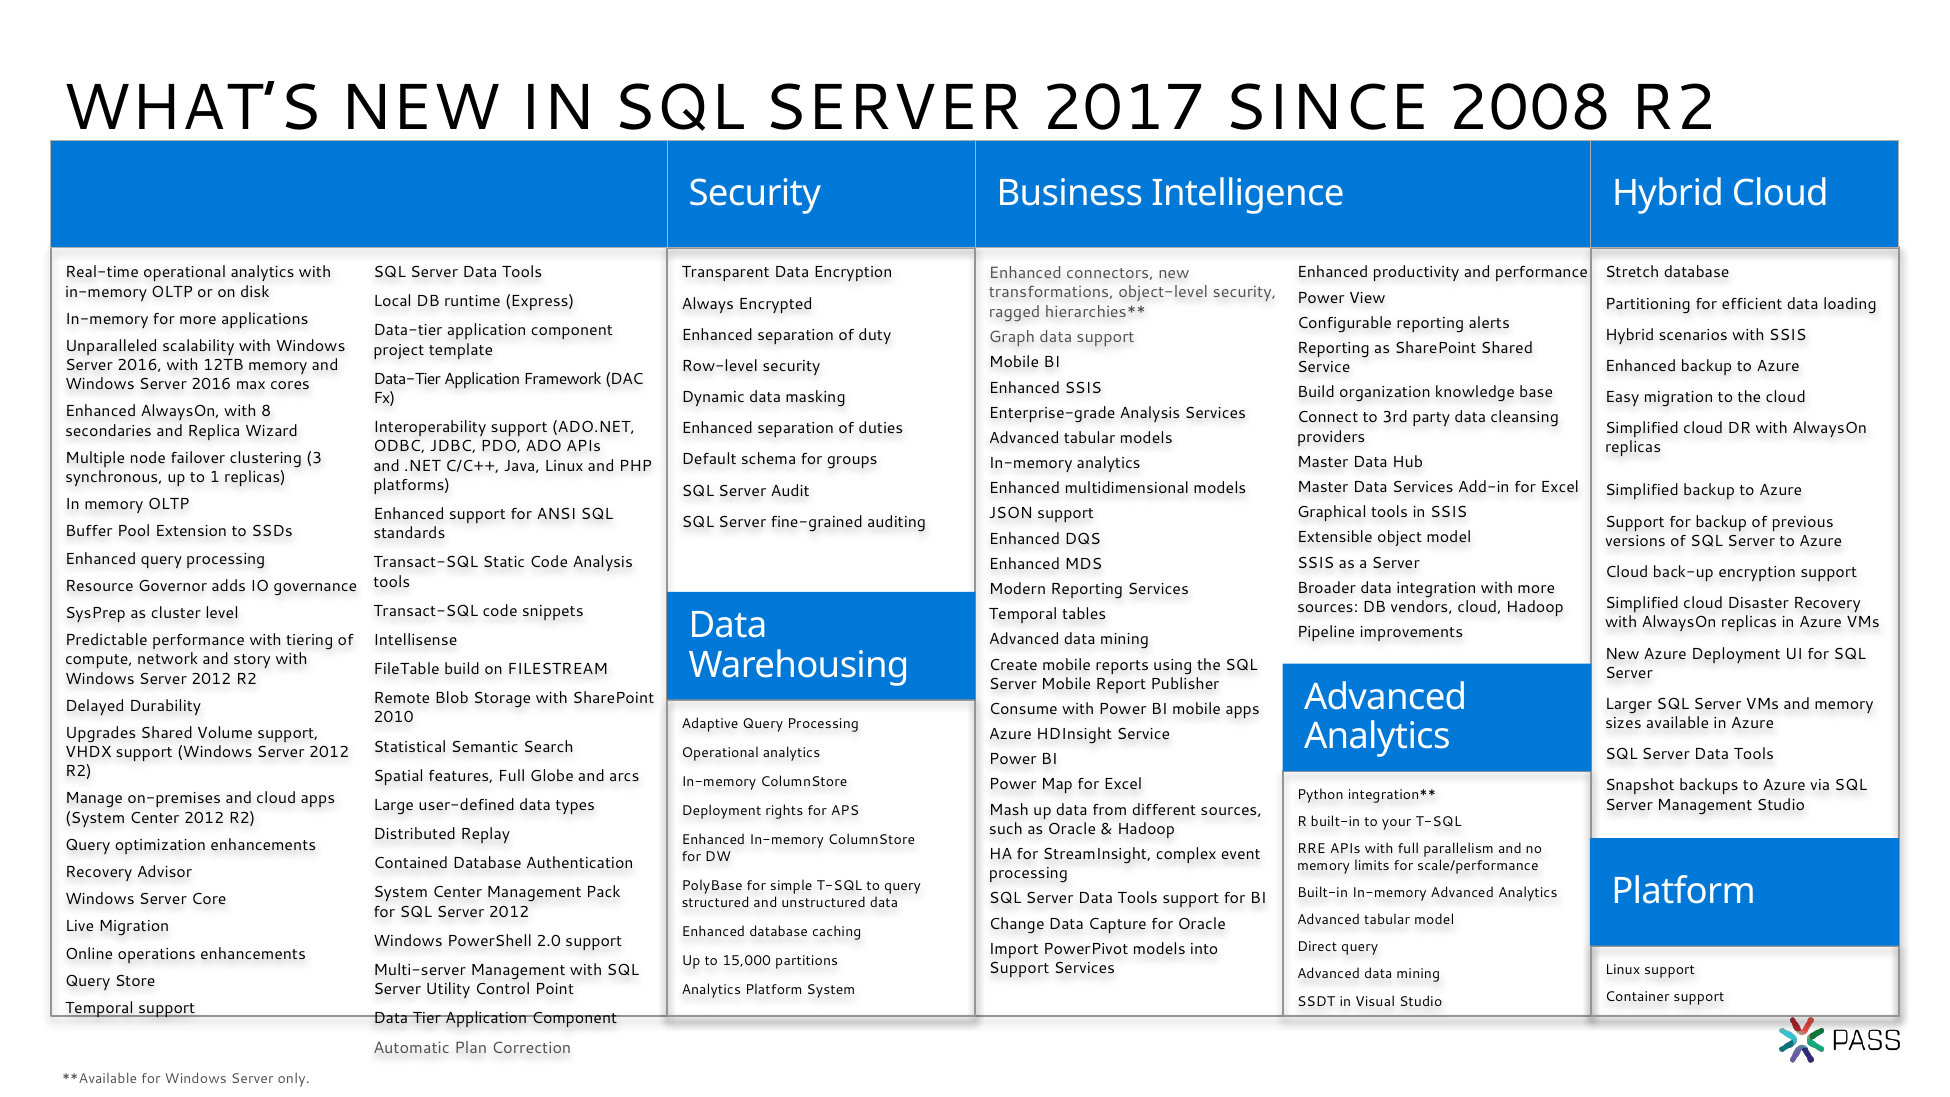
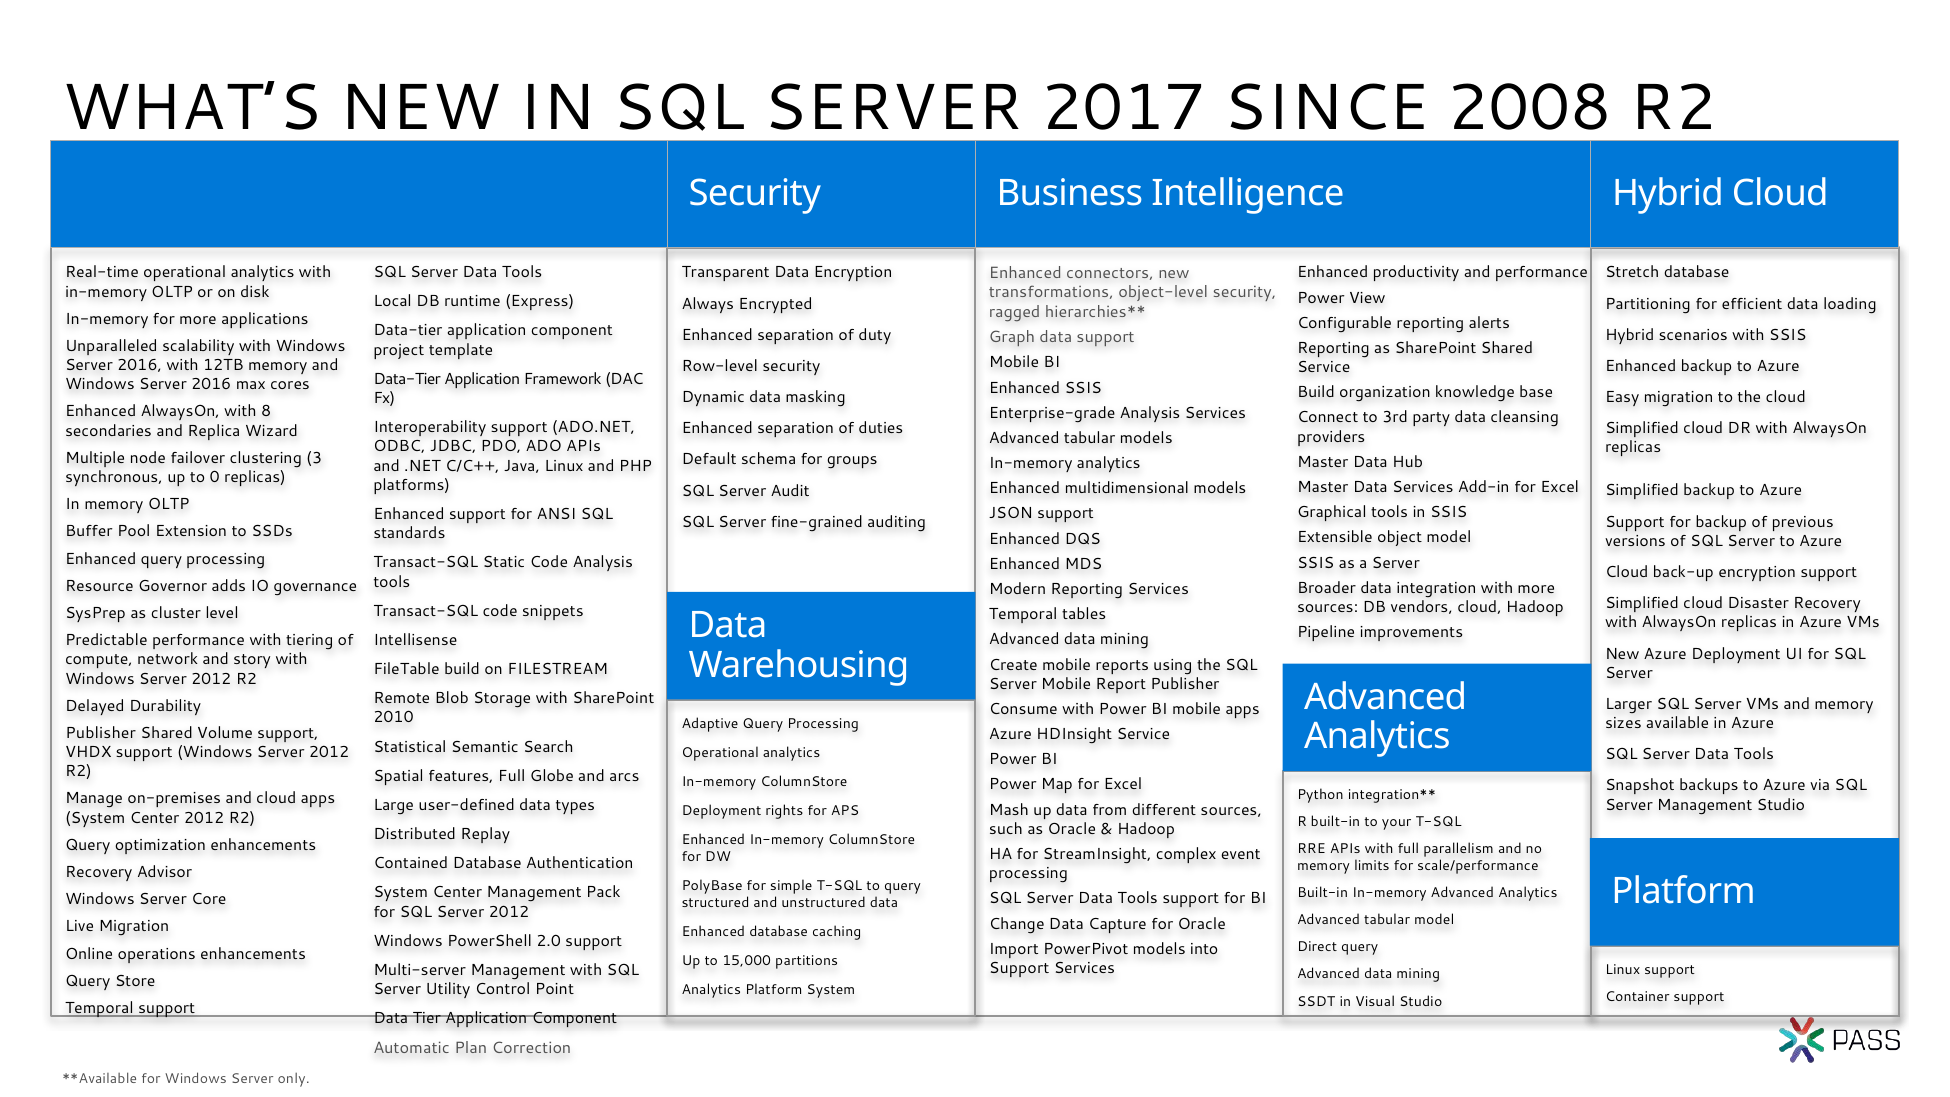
1: 1 -> 0
Upgrades at (101, 733): Upgrades -> Publisher
